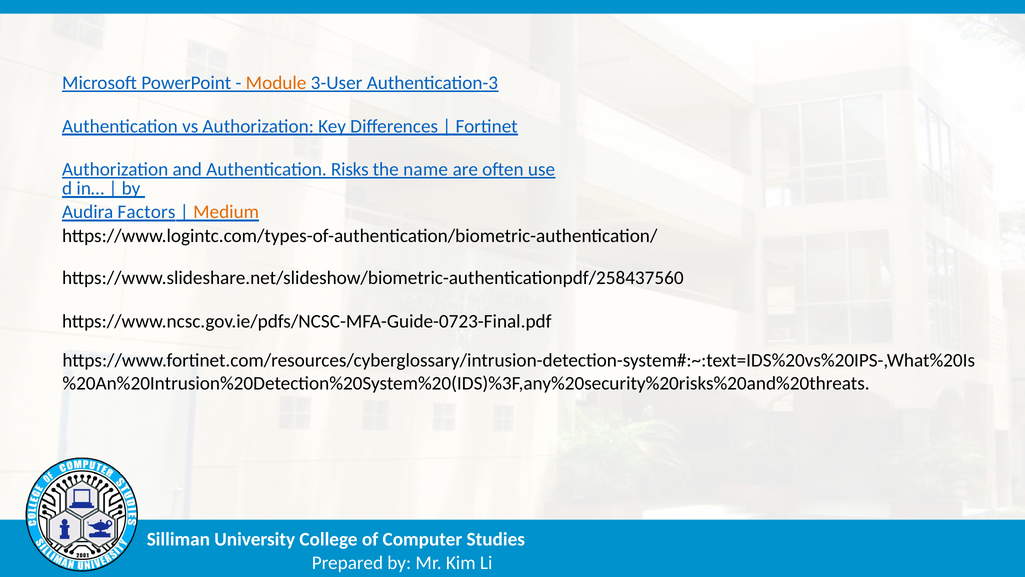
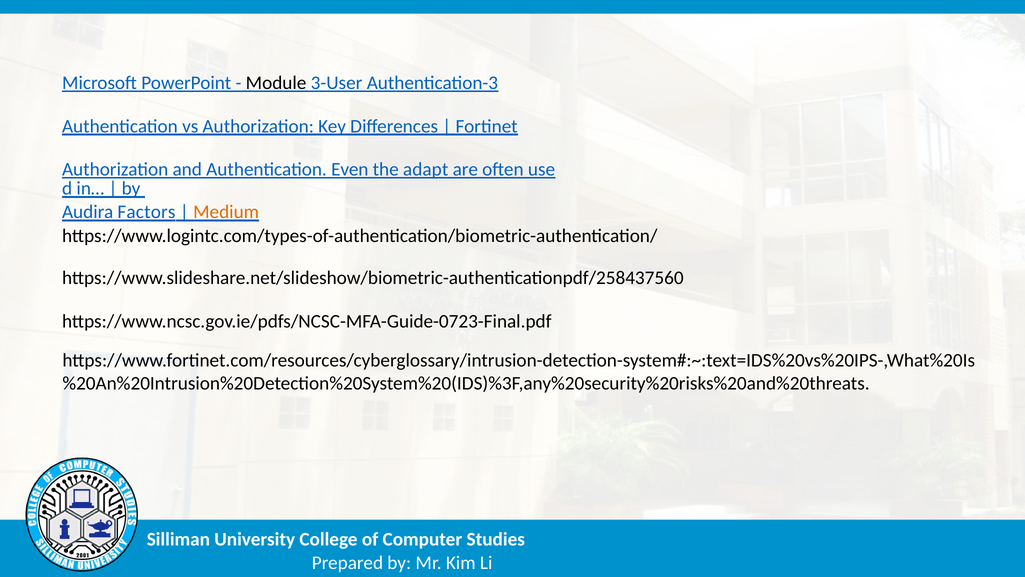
Module colour: orange -> black
Risks: Risks -> Even
name: name -> adapt
